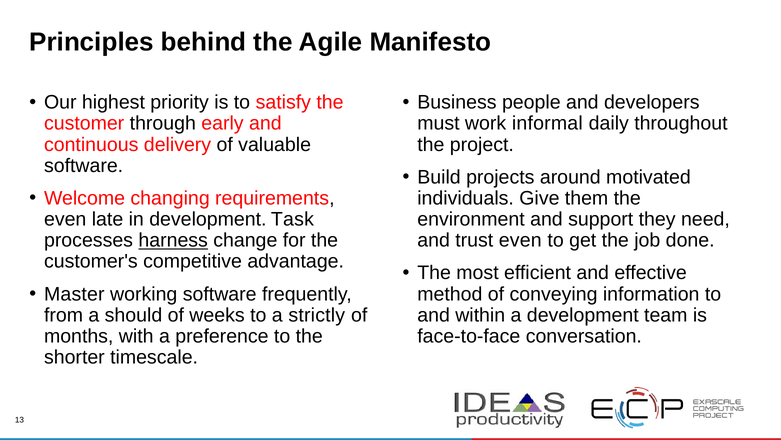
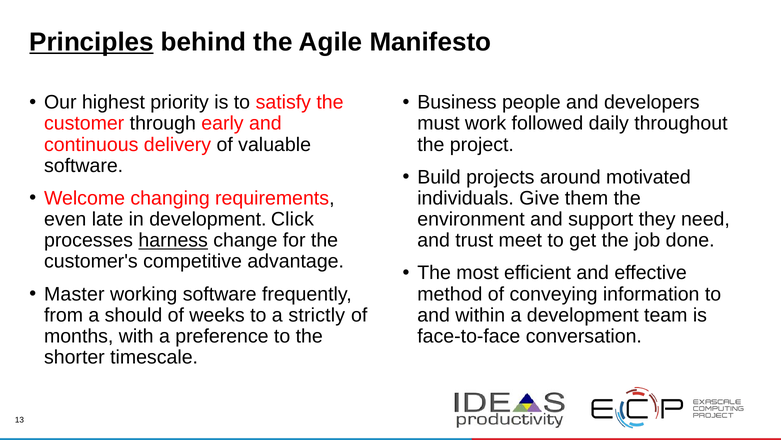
Principles underline: none -> present
informal: informal -> followed
Task: Task -> Click
trust even: even -> meet
